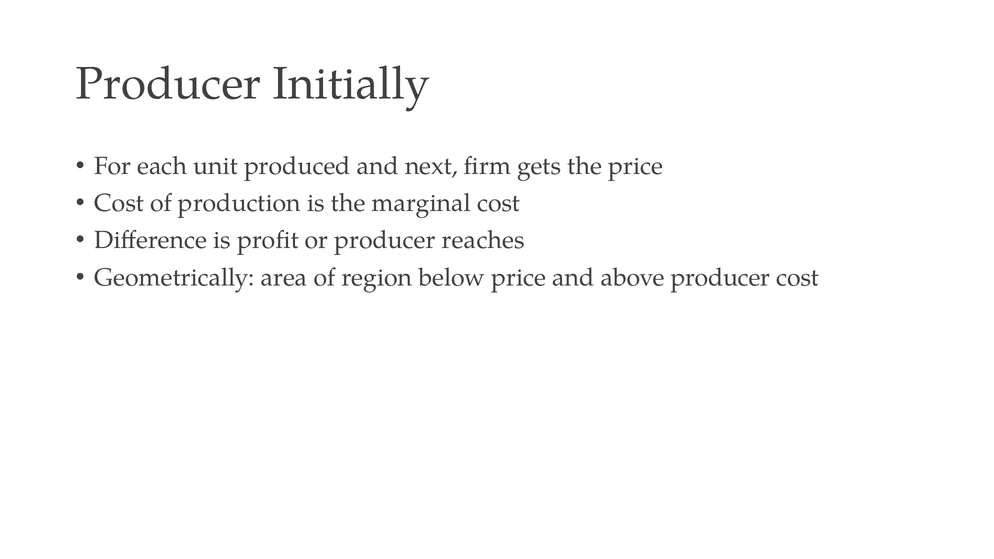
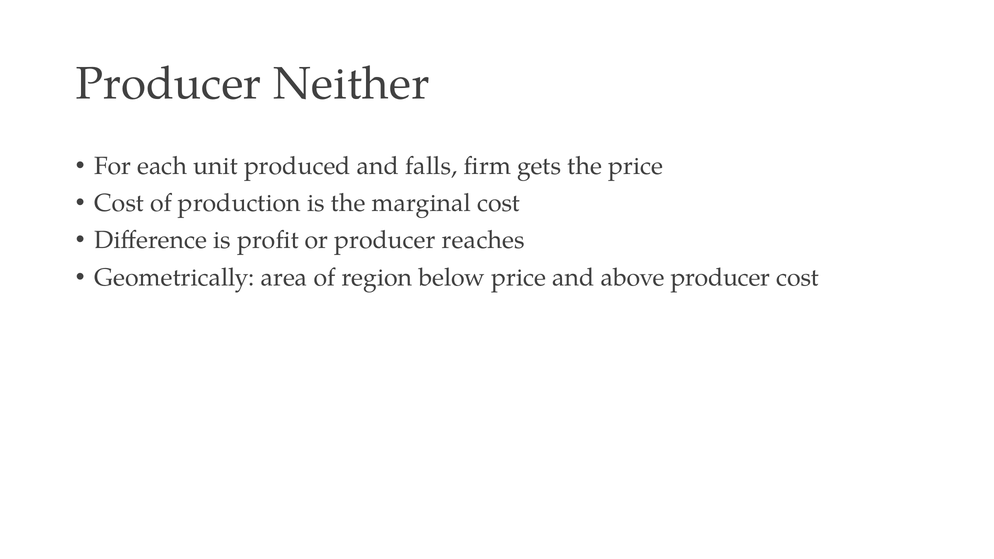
Initially: Initially -> Neither
next: next -> falls
